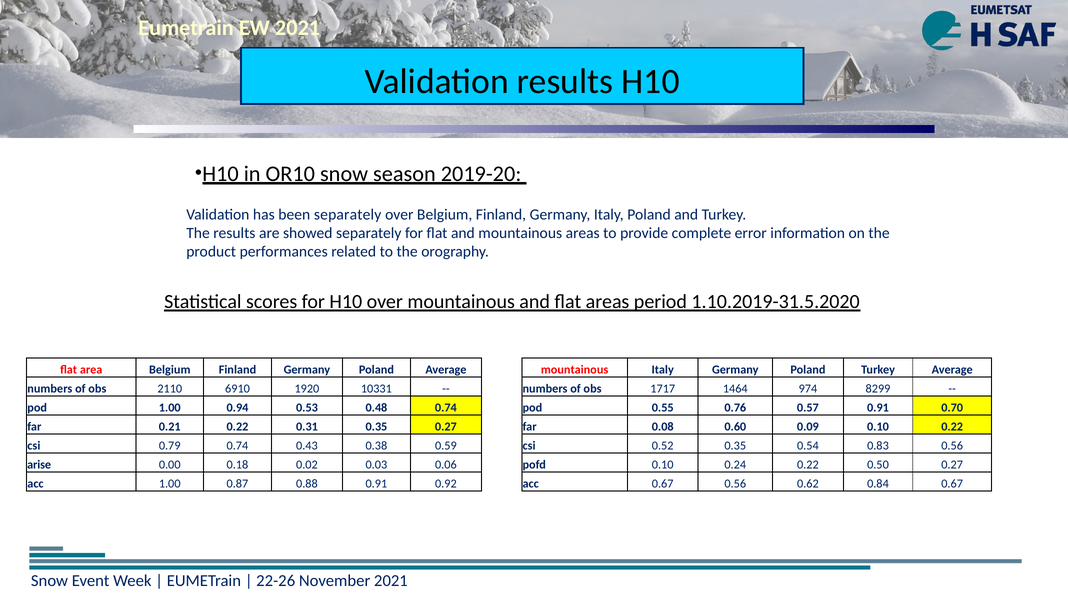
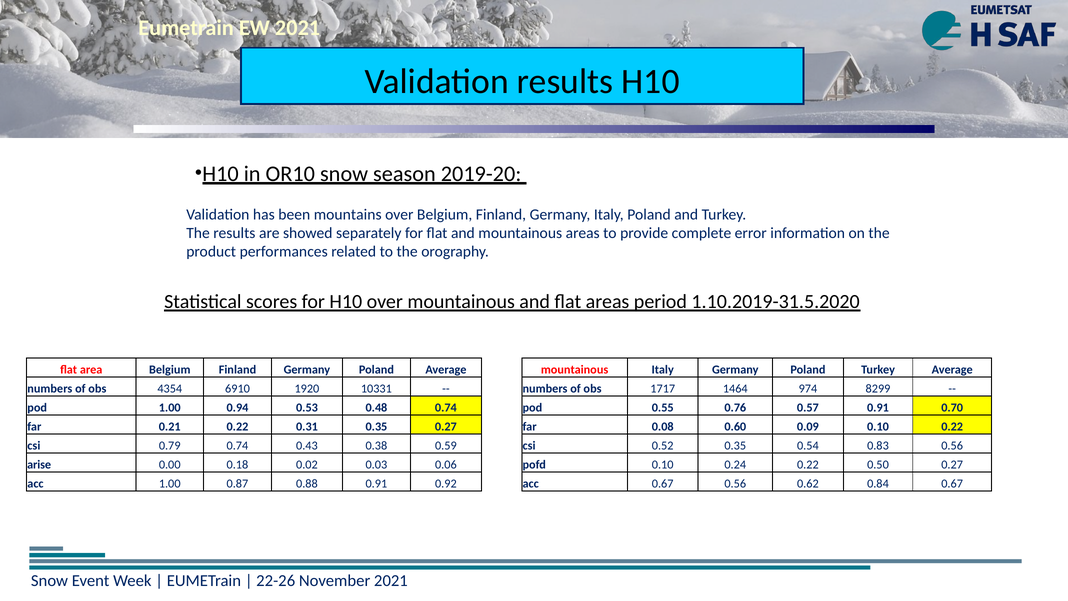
been separately: separately -> mountains
2110: 2110 -> 4354
